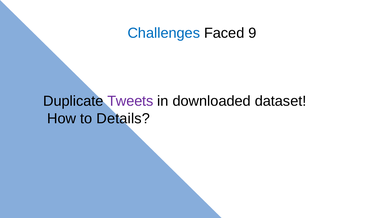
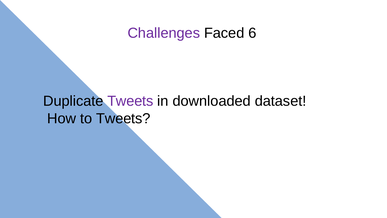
Challenges colour: blue -> purple
9: 9 -> 6
to Details: Details -> Tweets
